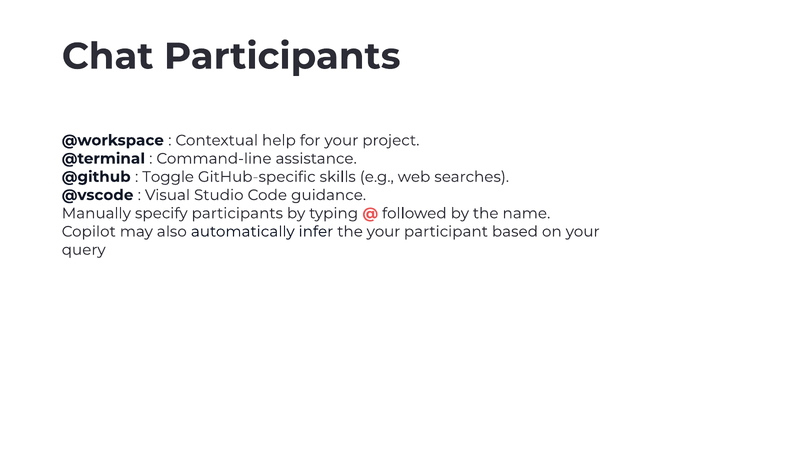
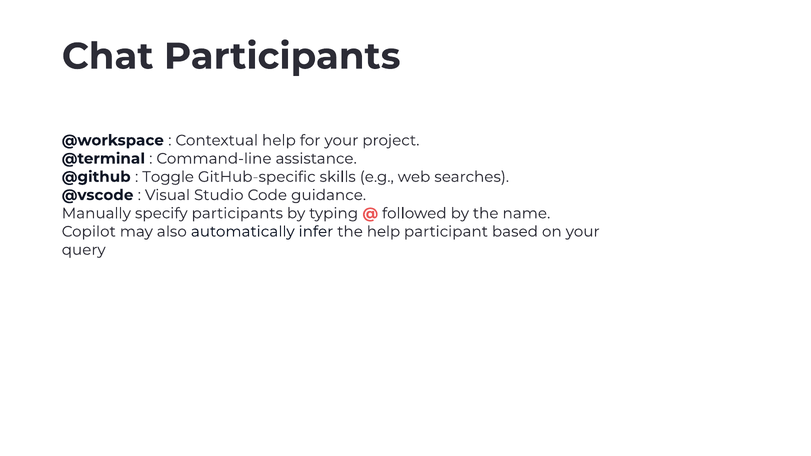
the your: your -> help
